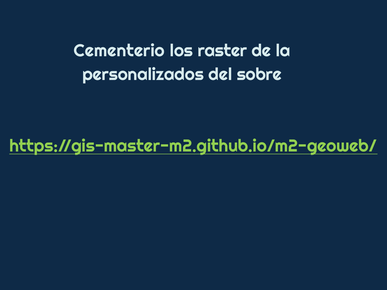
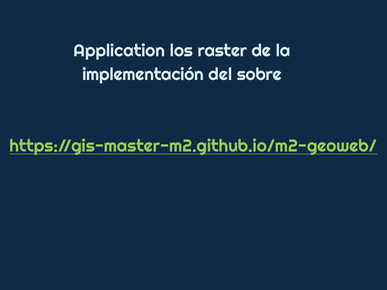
Cementerio: Cementerio -> Application
personalizados: personalizados -> implementación
